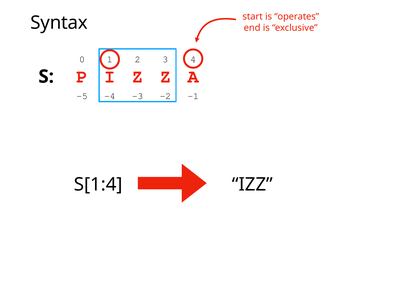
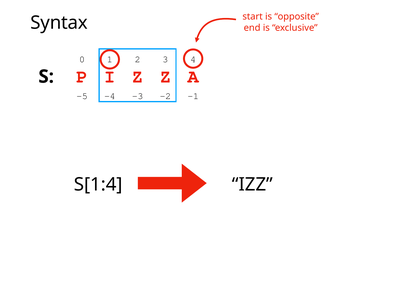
operates: operates -> opposite
